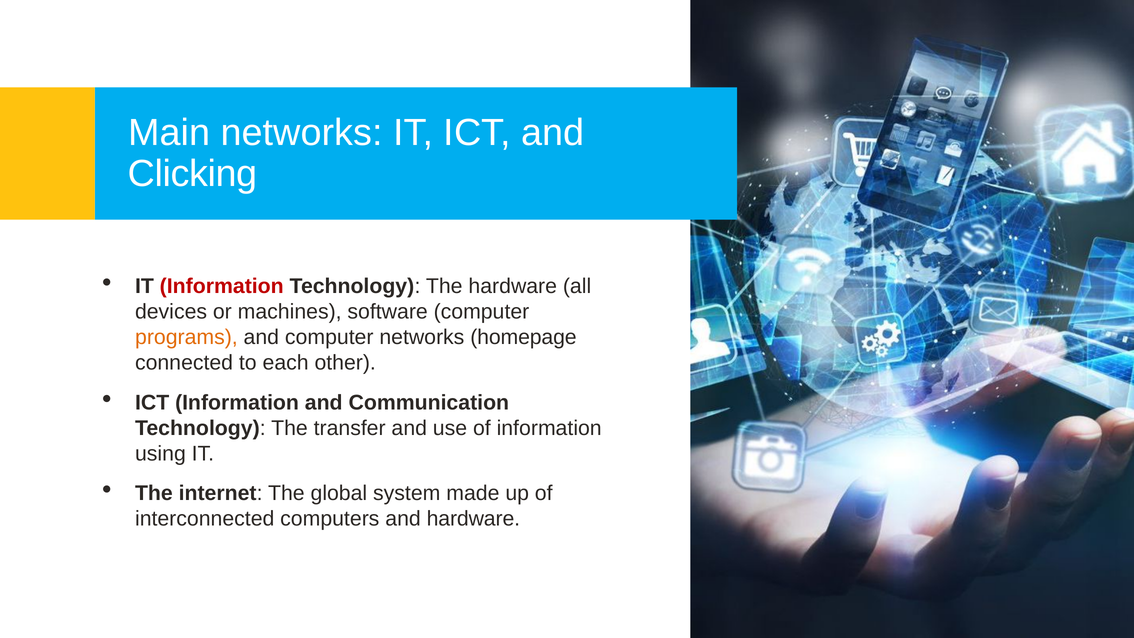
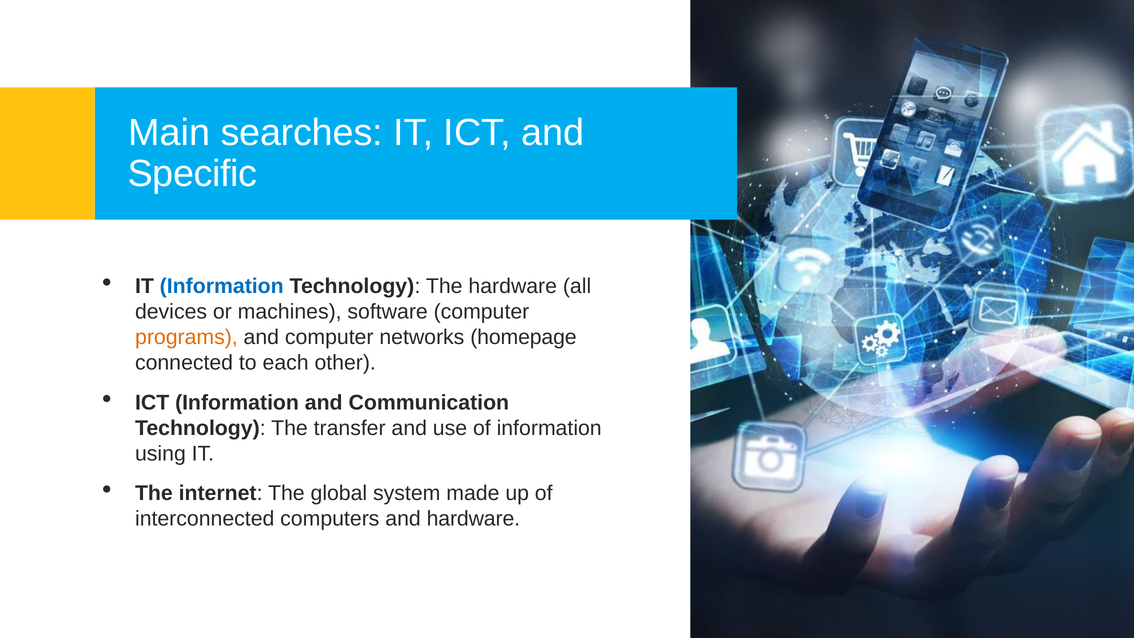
Main networks: networks -> searches
Clicking: Clicking -> Specific
Information at (222, 286) colour: red -> blue
